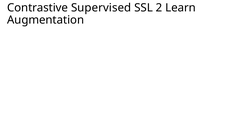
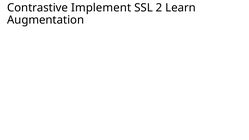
Supervised: Supervised -> Implement
